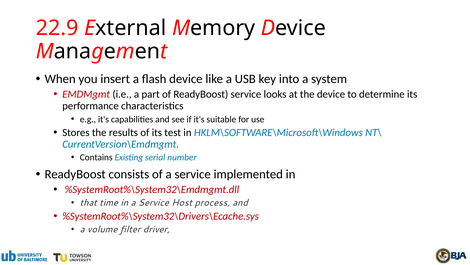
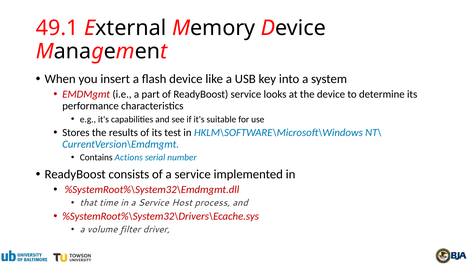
22.9: 22.9 -> 49.1
Existing: Existing -> Actions
